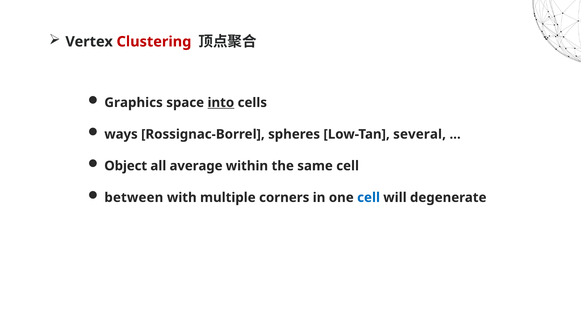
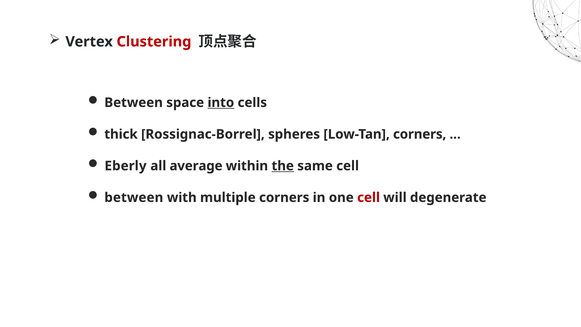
Graphics at (134, 103): Graphics -> Between
ways: ways -> thick
Low-Tan several: several -> corners
Object: Object -> Eberly
the underline: none -> present
cell at (368, 197) colour: blue -> red
